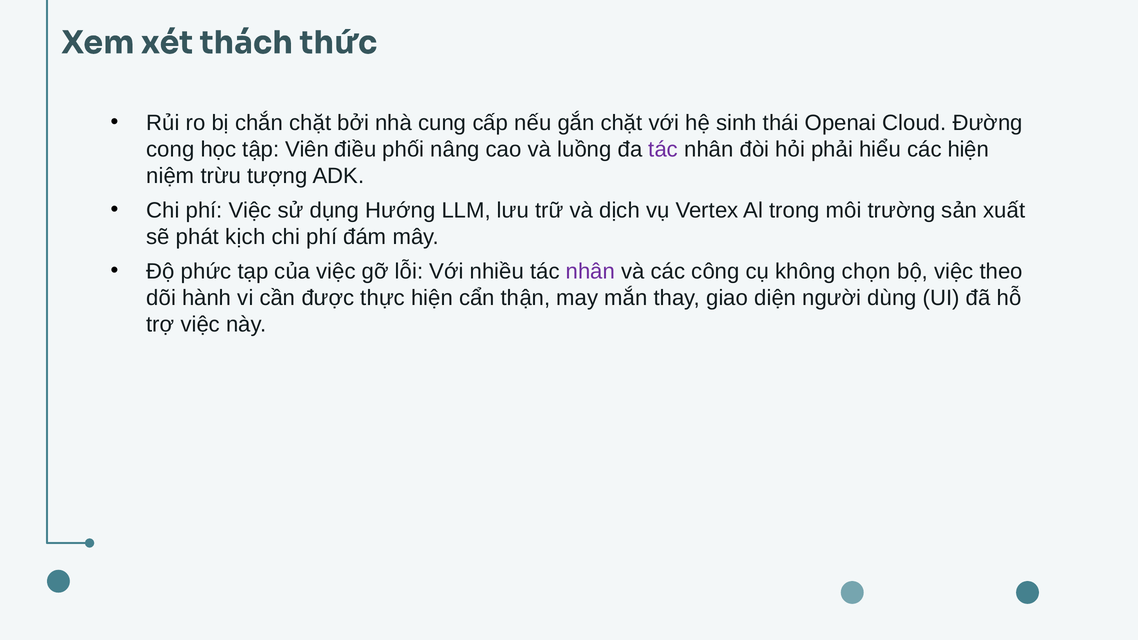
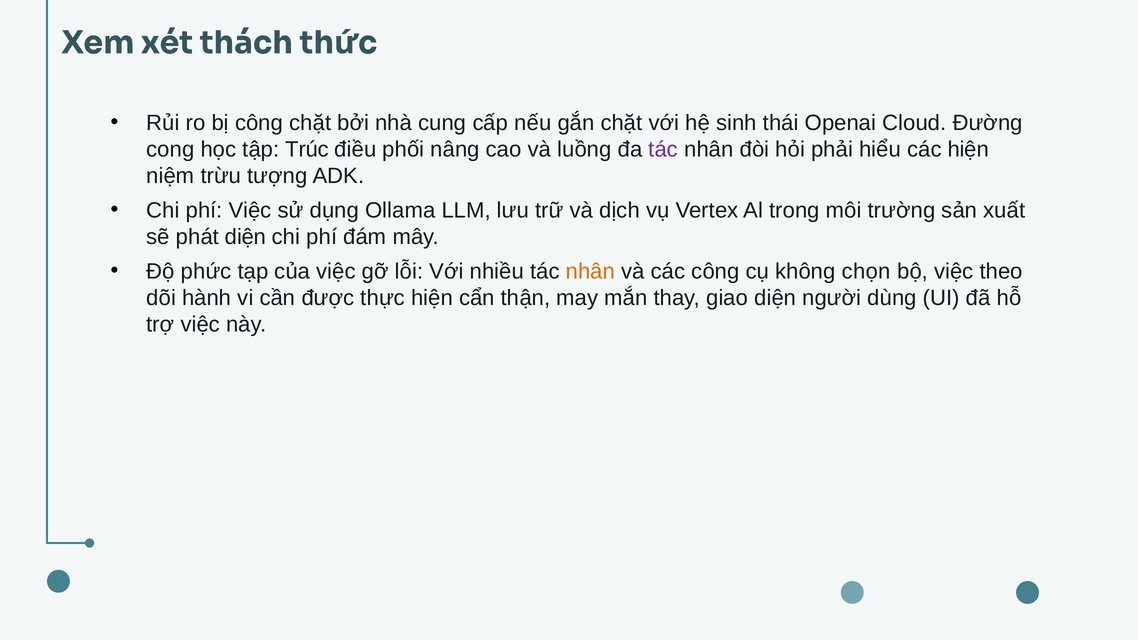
bị chắn: chắn -> công
Viên: Viên -> Trúc
Hướng: Hướng -> Ollama
phát kịch: kịch -> diện
nhân at (590, 271) colour: purple -> orange
